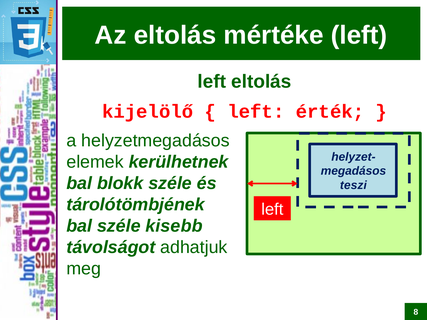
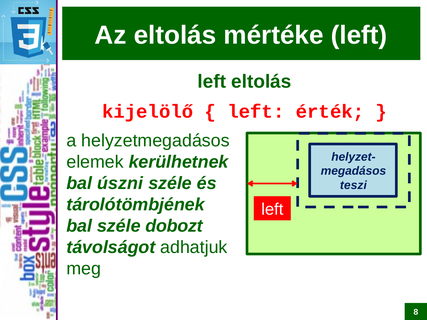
blokk: blokk -> úszni
kisebb: kisebb -> dobozt
